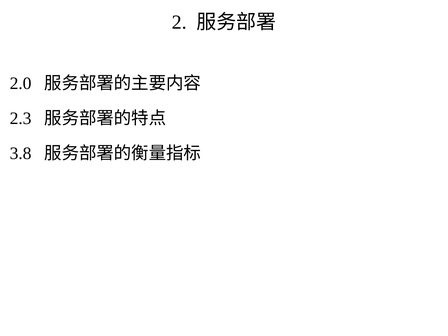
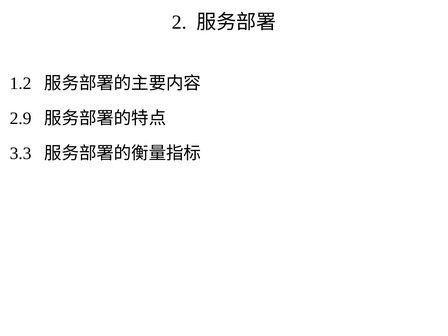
2.0: 2.0 -> 1.2
2.3: 2.3 -> 2.9
3.8: 3.8 -> 3.3
